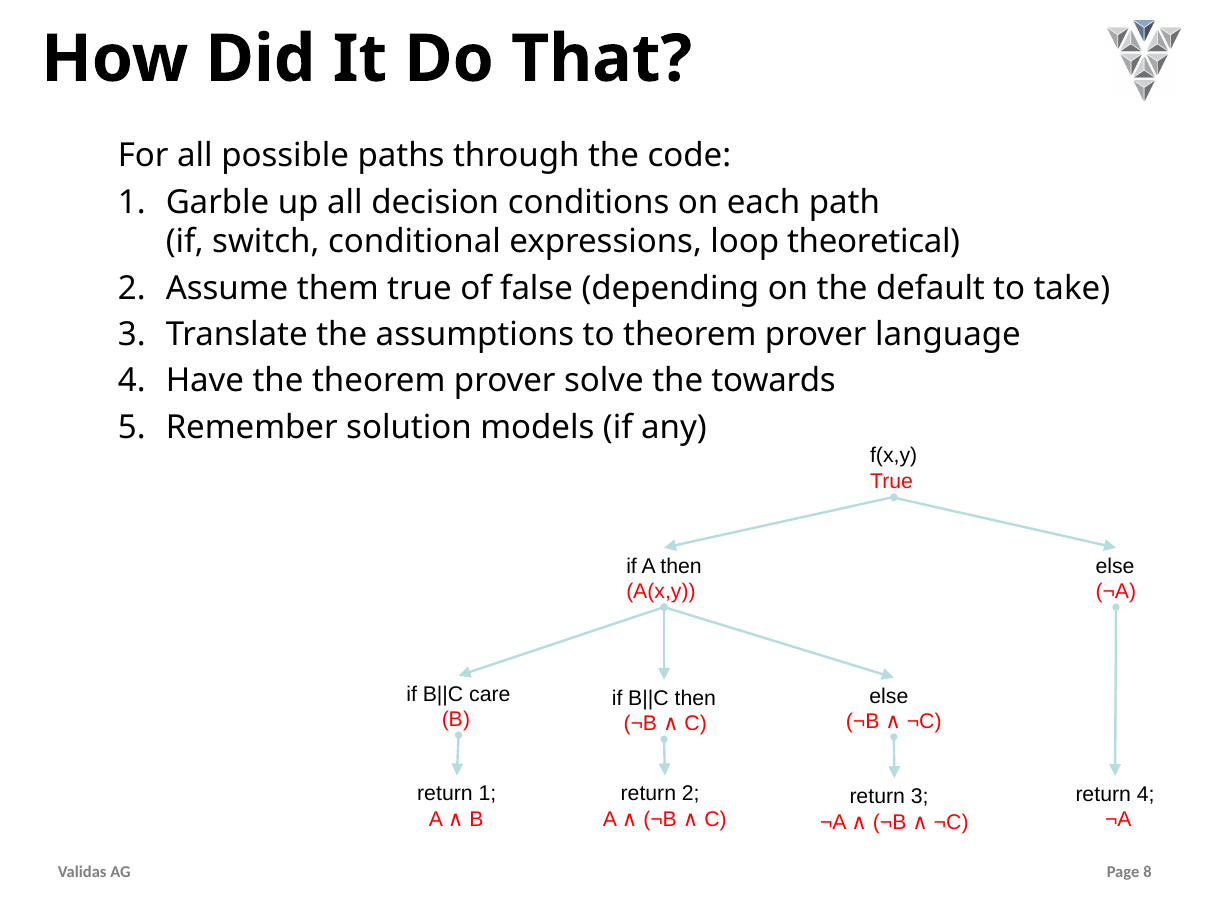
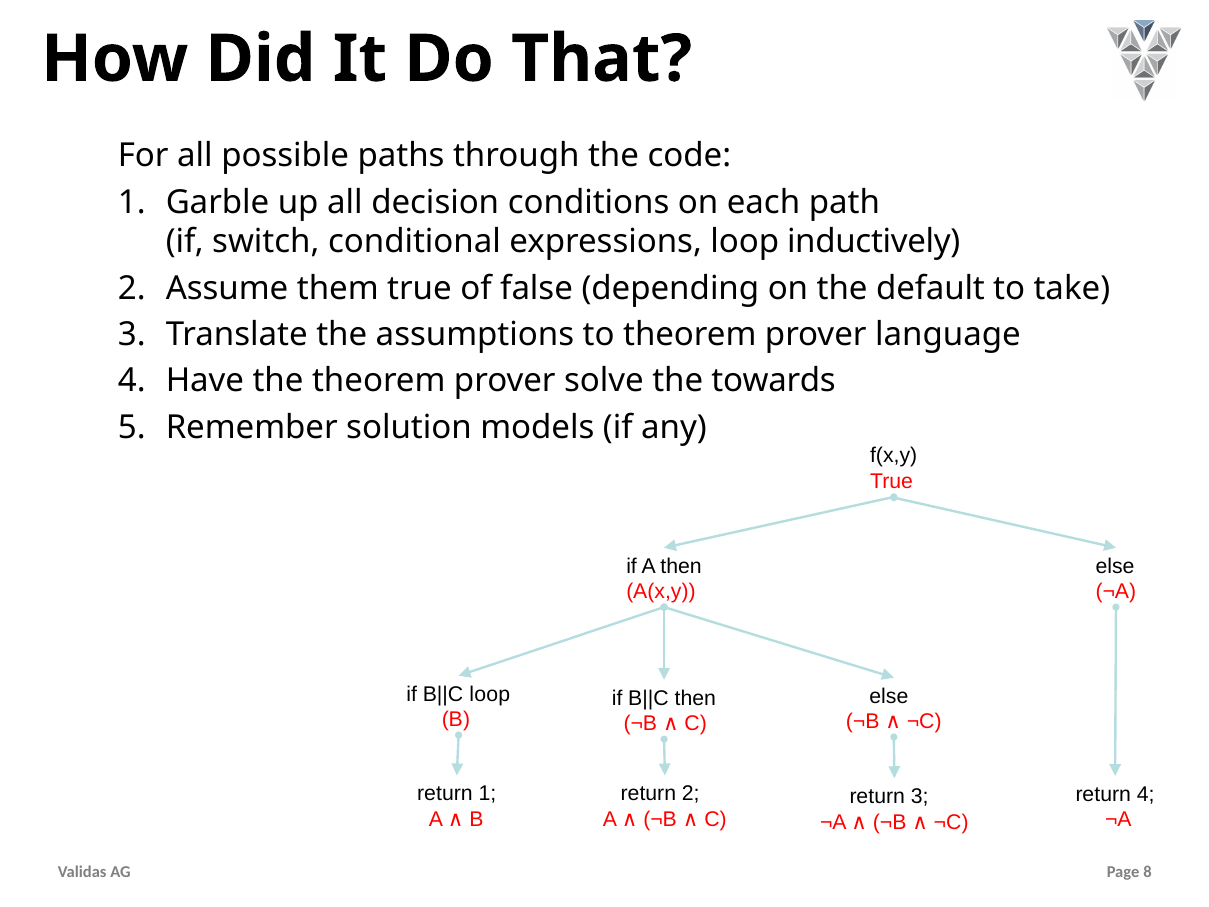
theoretical: theoretical -> inductively
care at (490, 694): care -> loop
